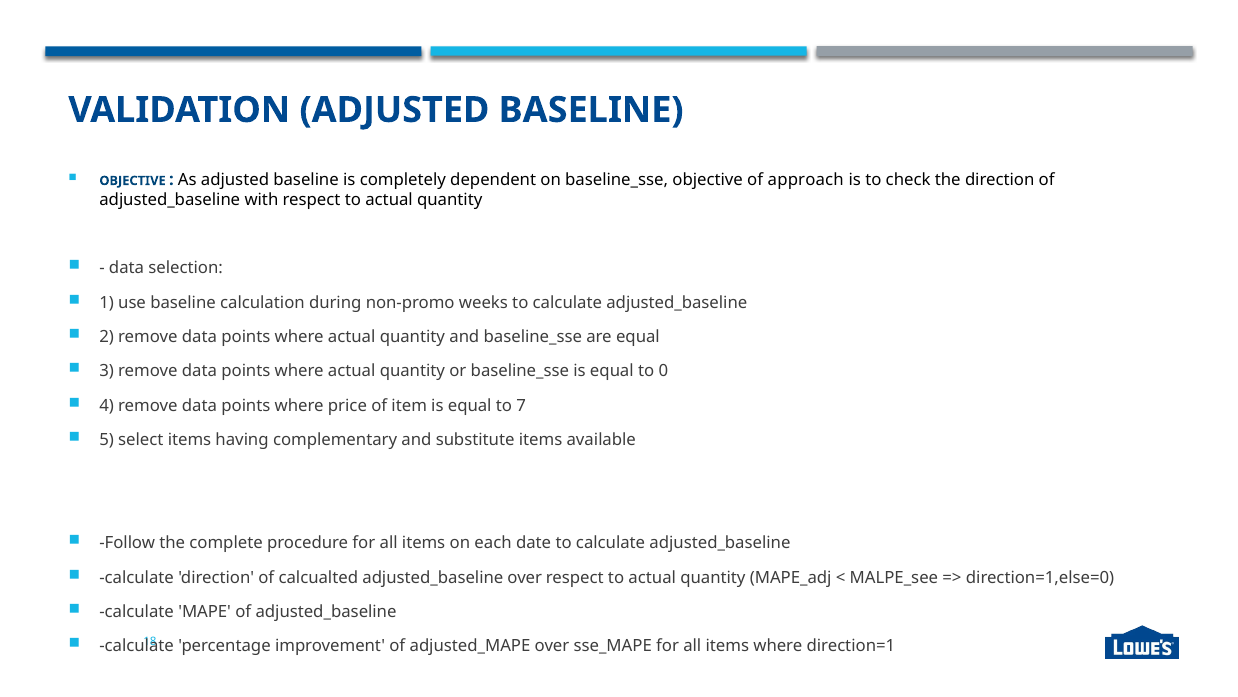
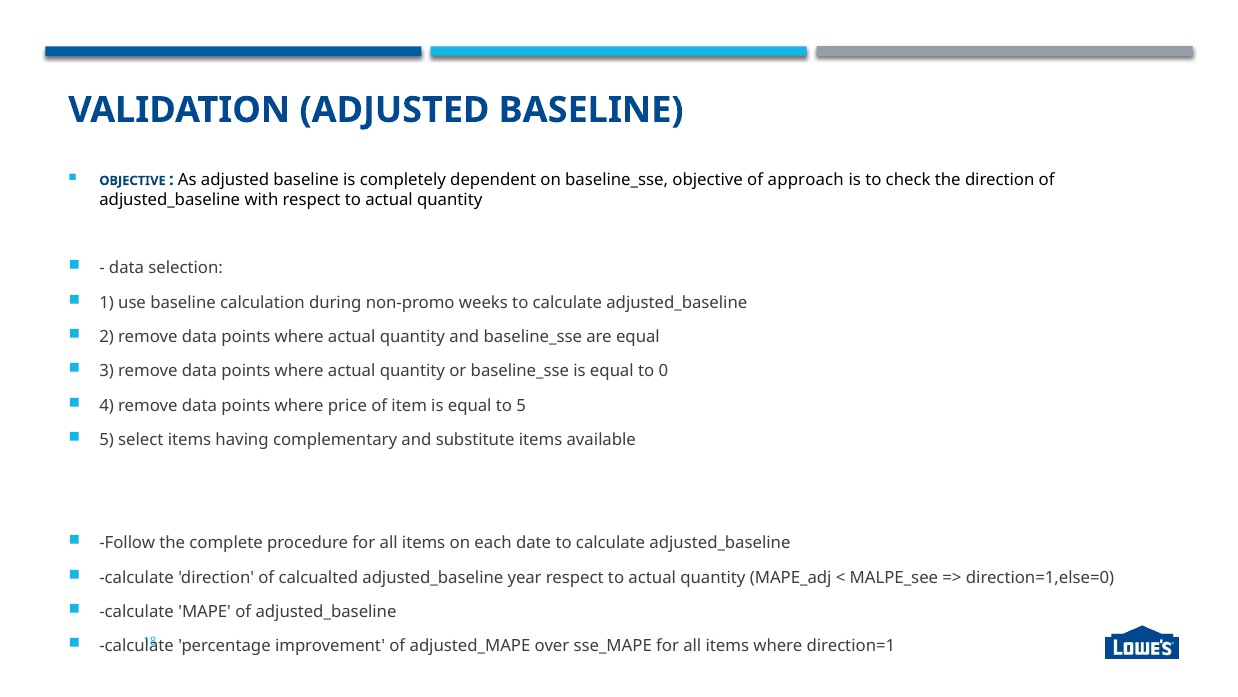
to 7: 7 -> 5
adjusted_baseline over: over -> year
